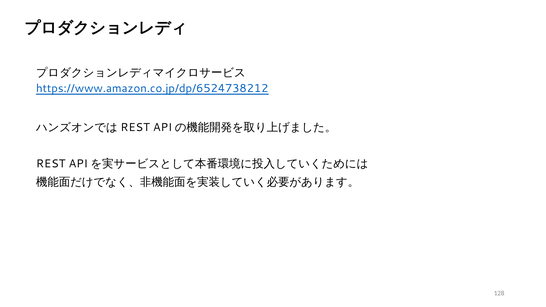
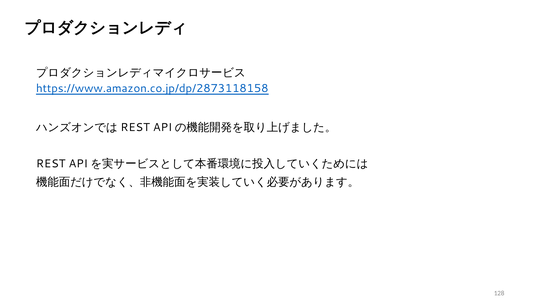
https://www.amazon.co.jp/dp/6524738212: https://www.amazon.co.jp/dp/6524738212 -> https://www.amazon.co.jp/dp/2873118158
